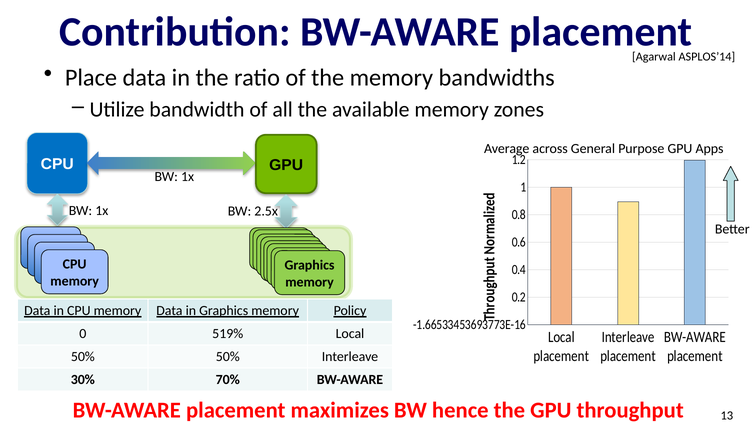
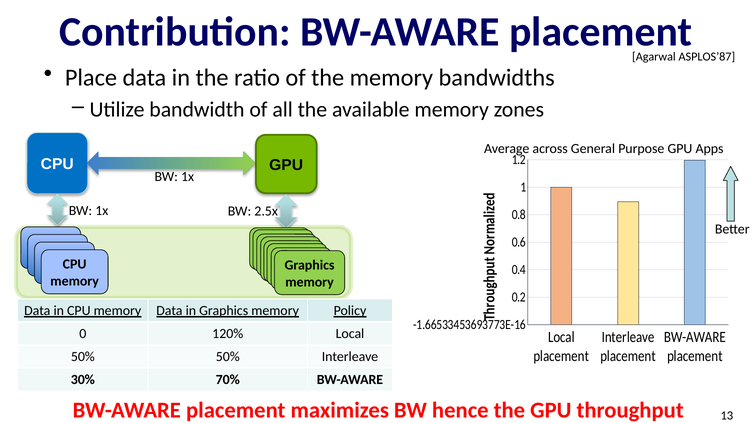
ASPLOS’14: ASPLOS’14 -> ASPLOS’87
519%: 519% -> 120%
